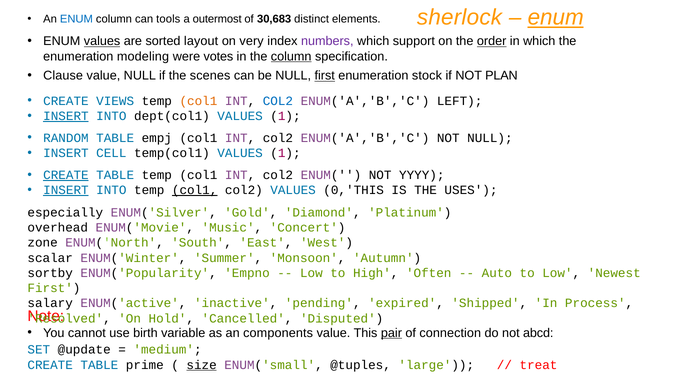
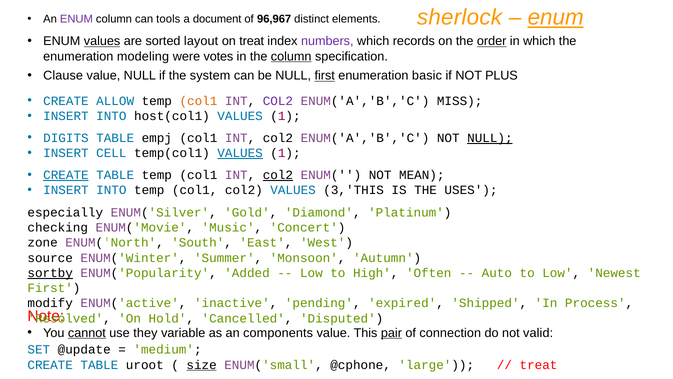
ENUM at (76, 19) colour: blue -> purple
outermost: outermost -> document
30,683: 30,683 -> 96,967
on very: very -> treat
support: support -> records
scenes: scenes -> system
stock: stock -> basic
PLAN: PLAN -> PLUS
VIEWS: VIEWS -> ALLOW
COL2 at (278, 101) colour: blue -> purple
LEFT: LEFT -> MISS
INSERT at (66, 116) underline: present -> none
dept(col1: dept(col1 -> host(col1
RANDOM: RANDOM -> DIGITS
NULL at (490, 138) underline: none -> present
VALUES at (240, 153) underline: none -> present
col2 at (278, 175) underline: none -> present
YYYY: YYYY -> MEAN
INSERT at (66, 190) underline: present -> none
col1 at (195, 190) underline: present -> none
0,'THIS: 0,'THIS -> 3,'THIS
overhead: overhead -> checking
scalar: scalar -> source
sortby underline: none -> present
Empno: Empno -> Added
salary: salary -> modify
cannot underline: none -> present
birth: birth -> they
abcd: abcd -> valid
prime: prime -> uroot
@tuples: @tuples -> @cphone
